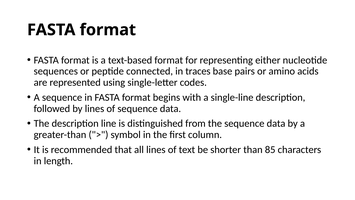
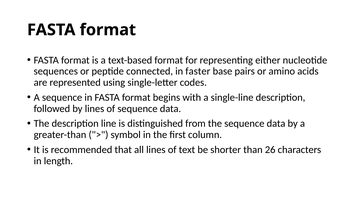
traces: traces -> faster
85: 85 -> 26
